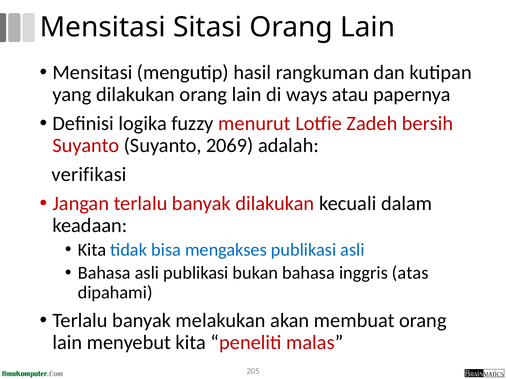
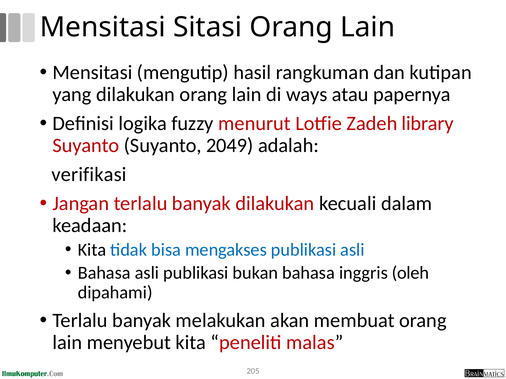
bersih: bersih -> library
2069: 2069 -> 2049
atas: atas -> oleh
